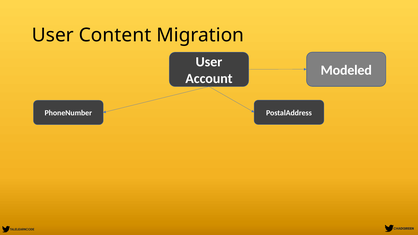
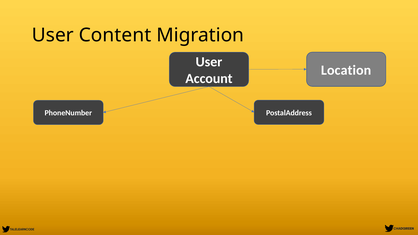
Modeled: Modeled -> Location
